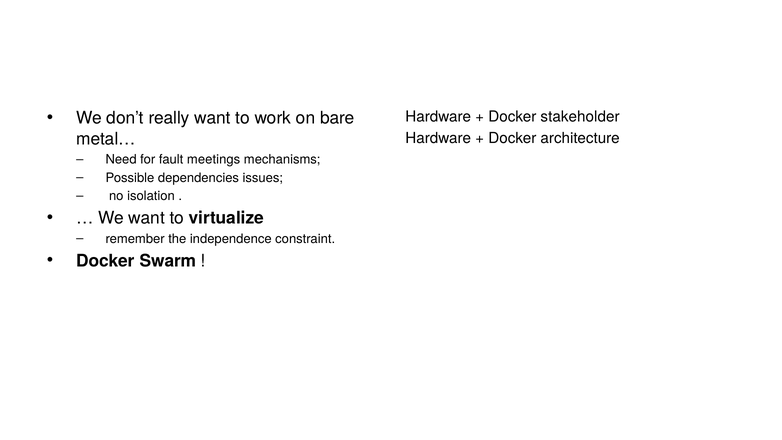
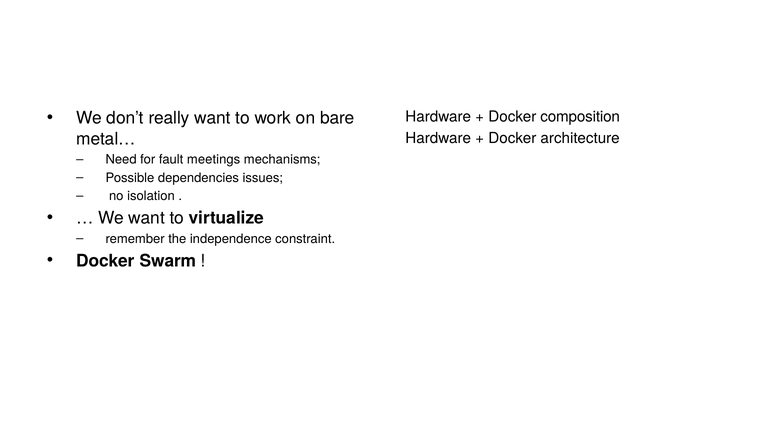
stakeholder: stakeholder -> composition
